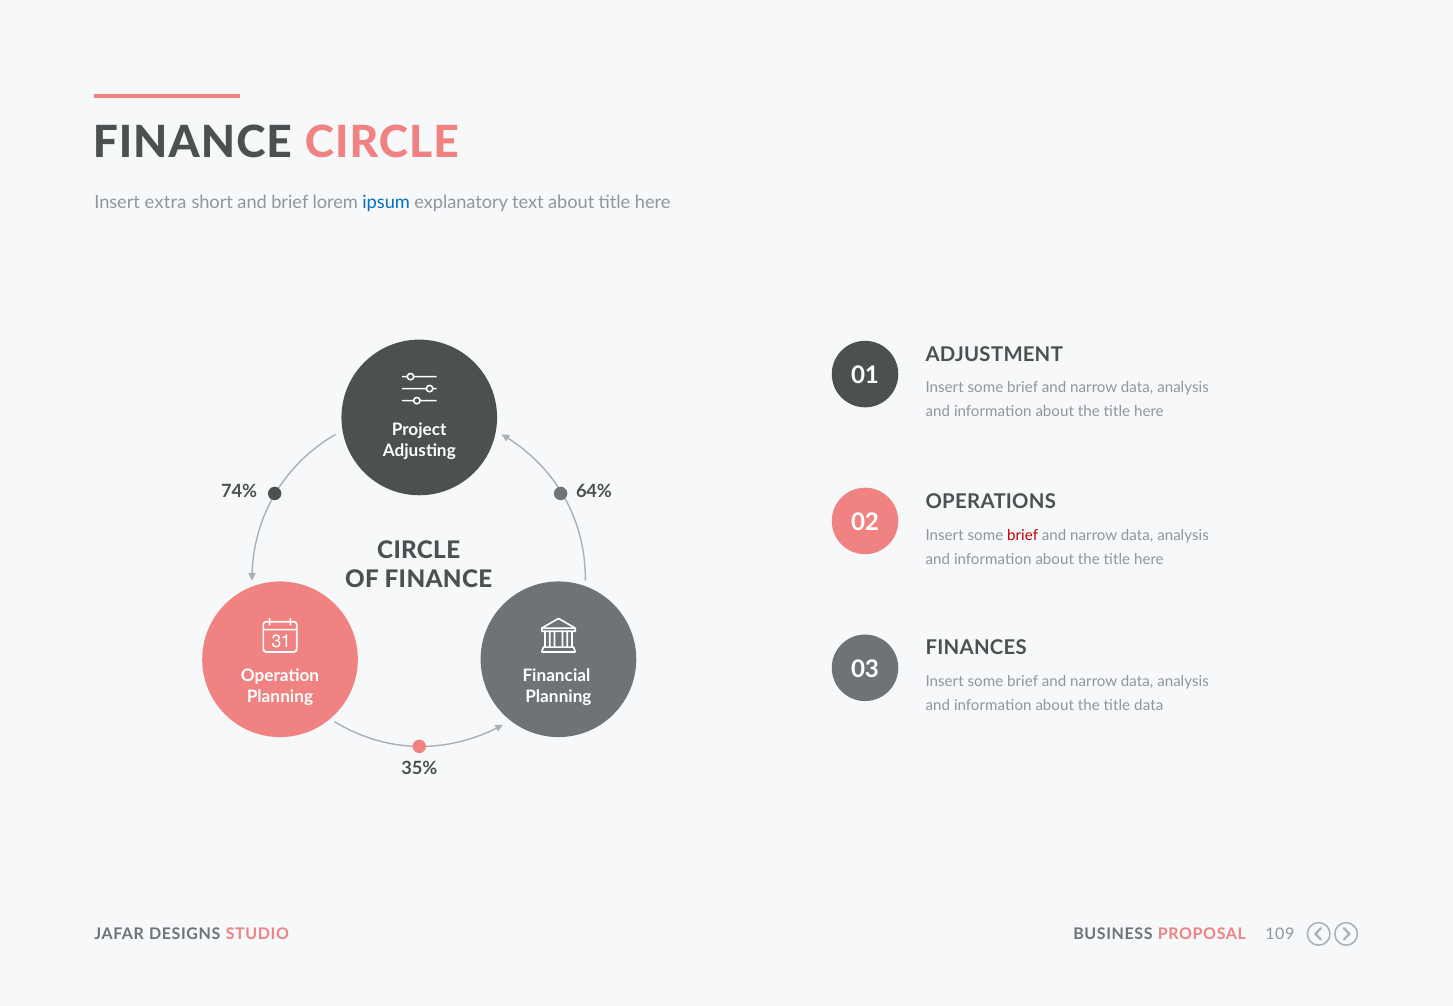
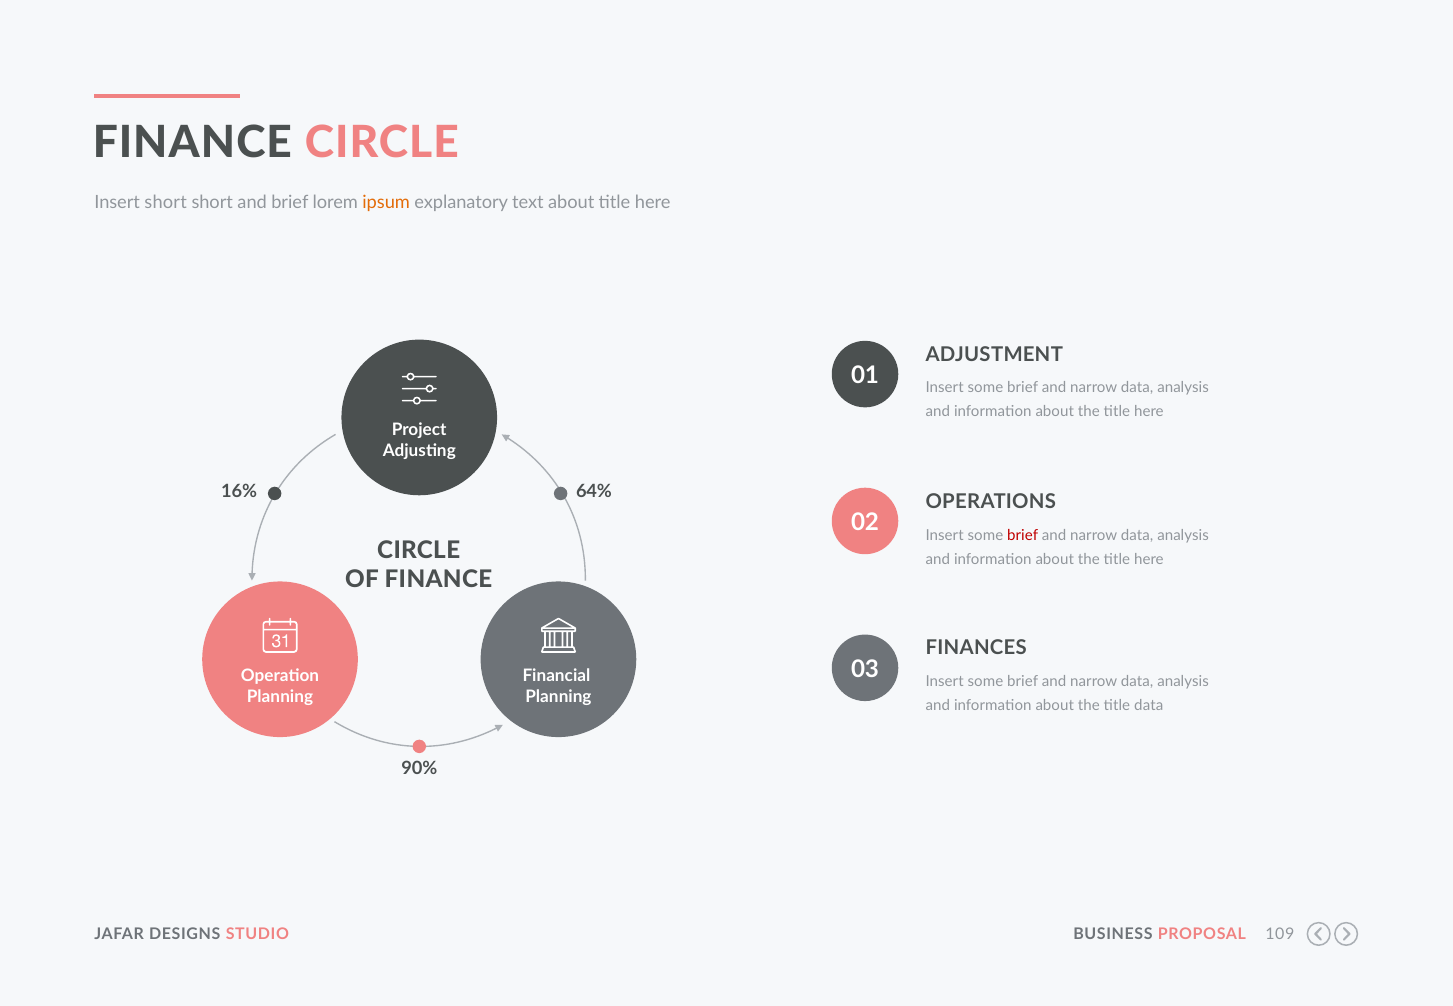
Insert extra: extra -> short
ipsum colour: blue -> orange
74%: 74% -> 16%
35%: 35% -> 90%
